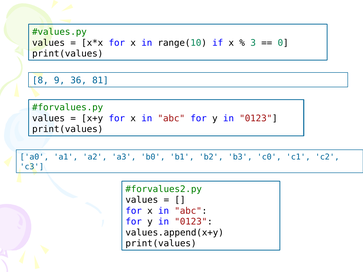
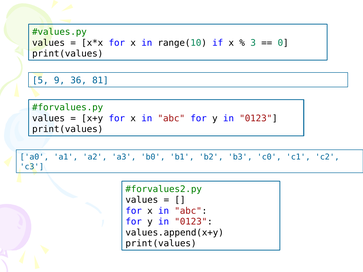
8: 8 -> 5
